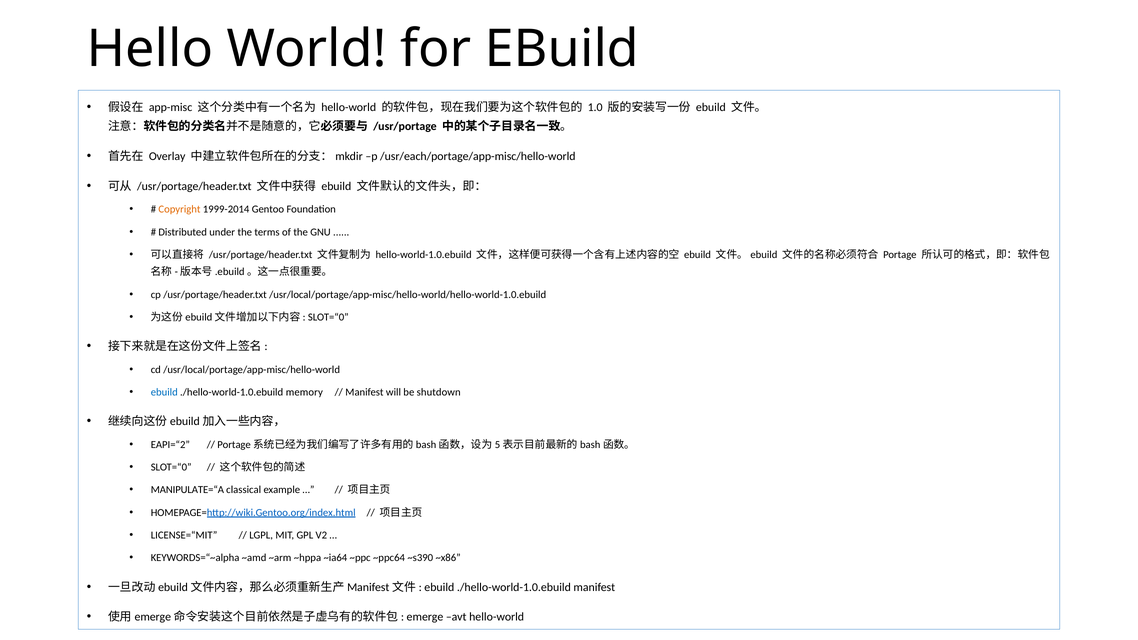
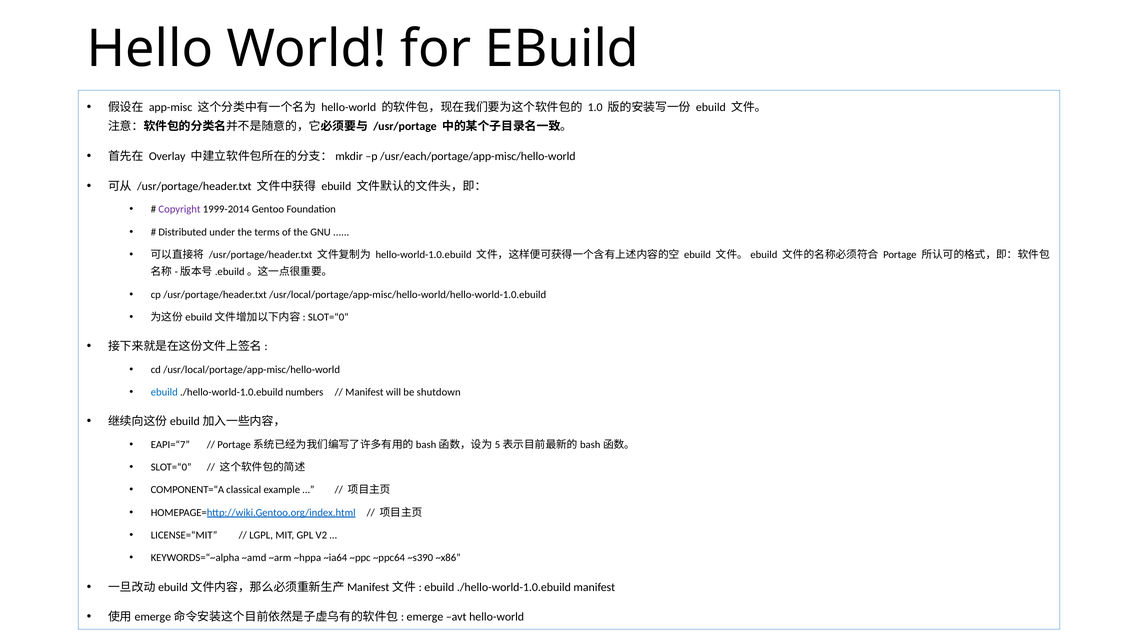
Copyright colour: orange -> purple
memory: memory -> numbers
EAPI=“2: EAPI=“2 -> EAPI=“7
MANIPULATE=“A: MANIPULATE=“A -> COMPONENT=“A
